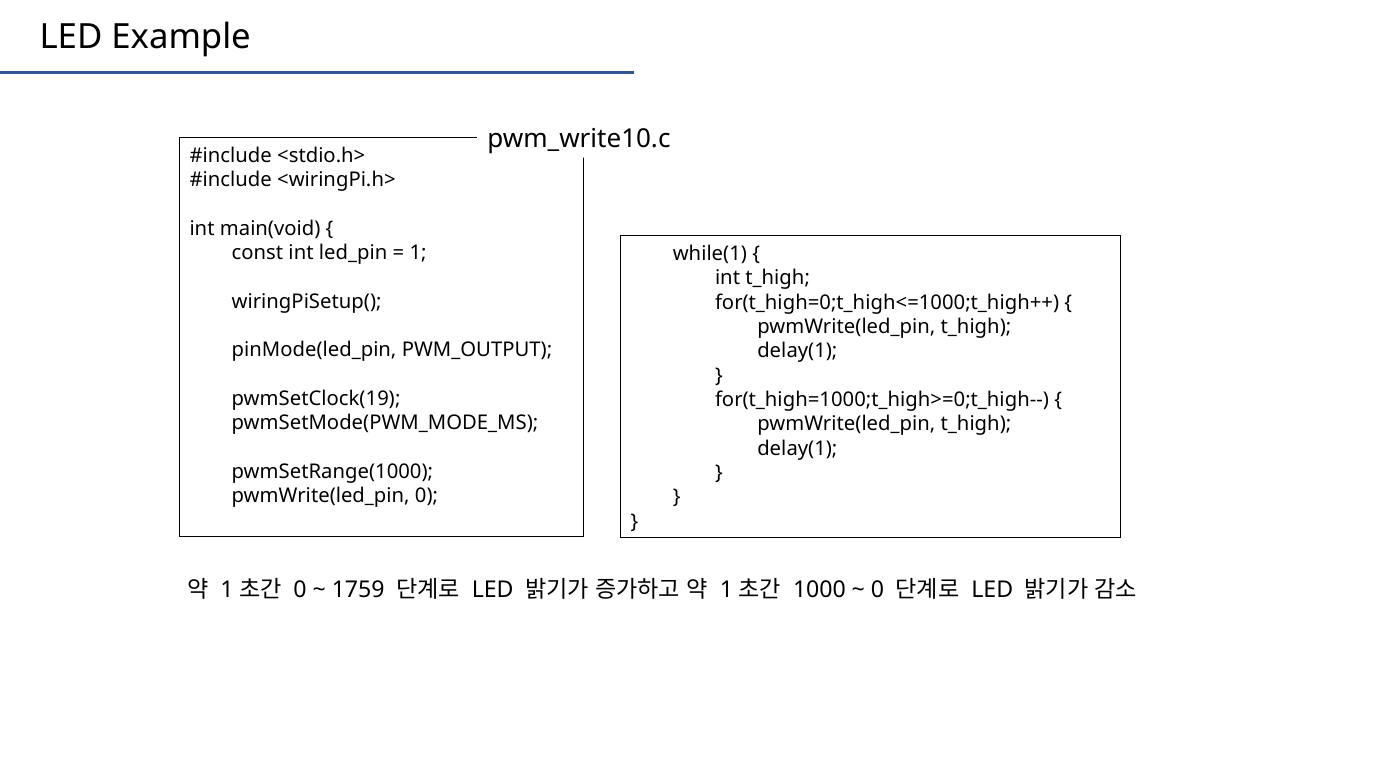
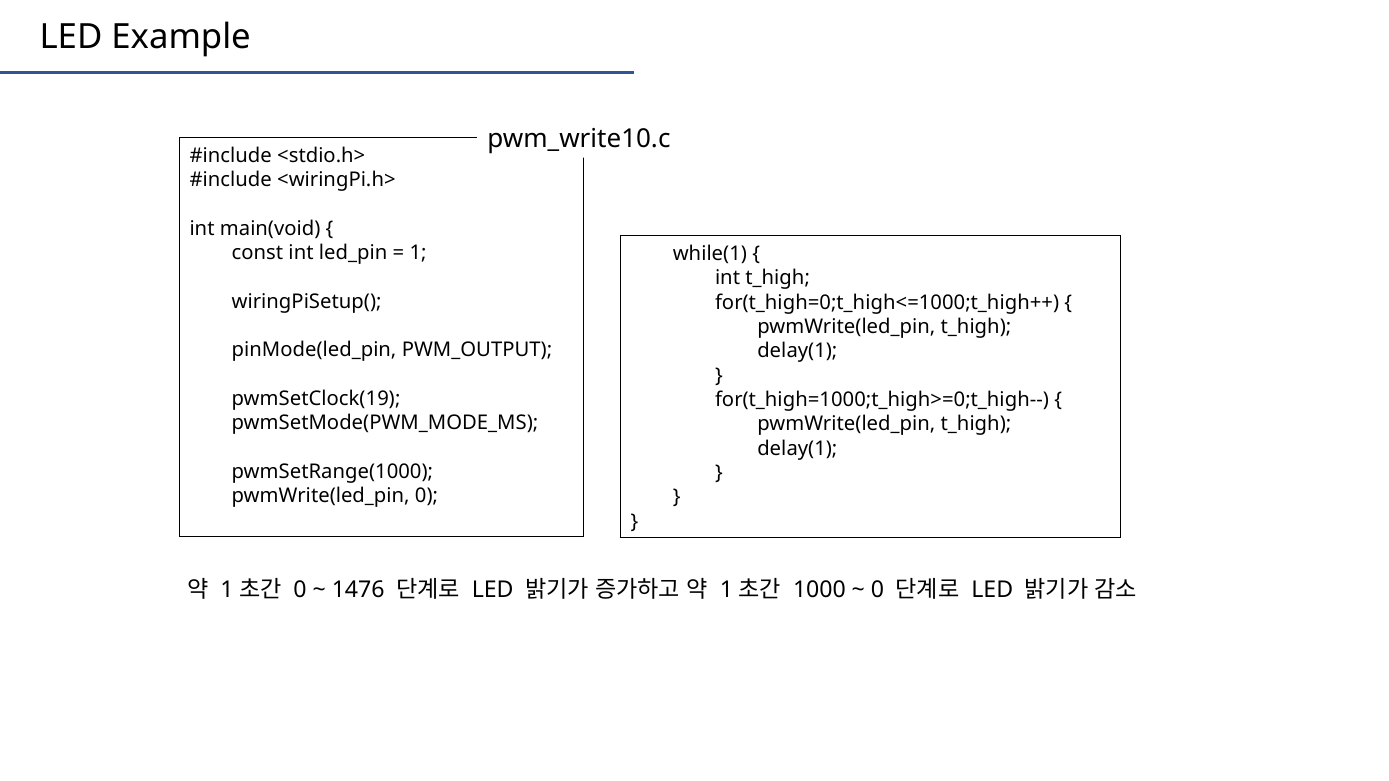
1759: 1759 -> 1476
